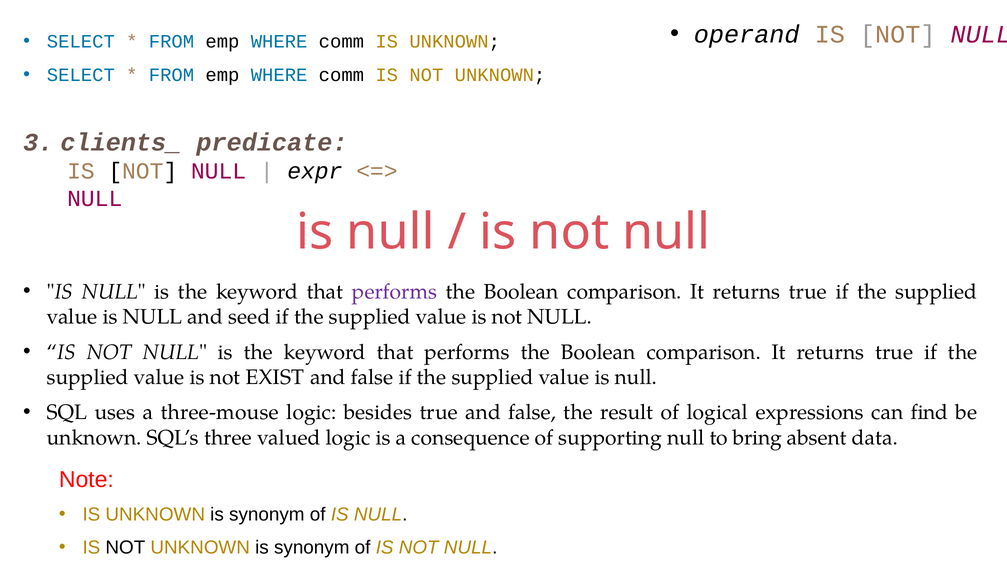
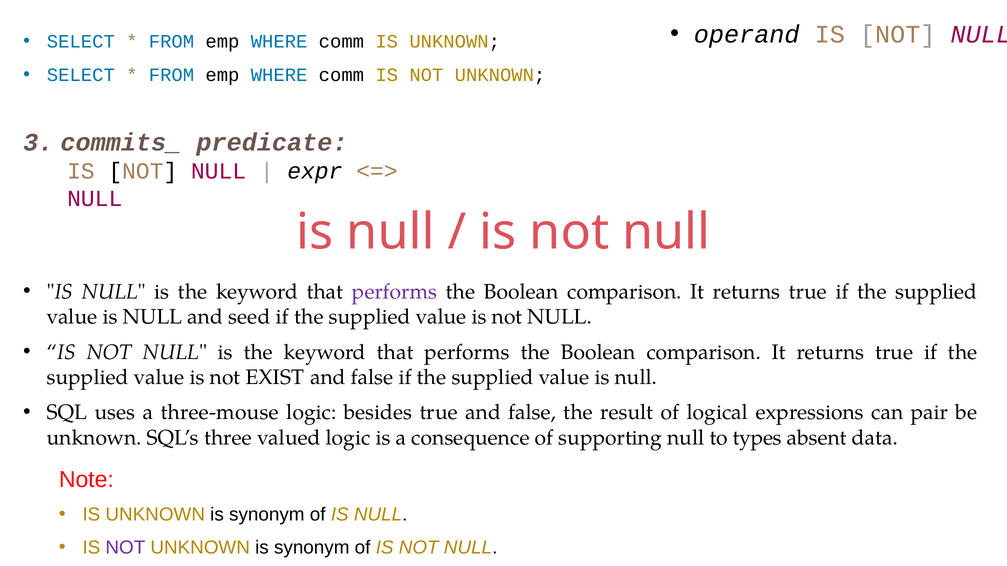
clients_: clients_ -> commits_
find: find -> pair
bring: bring -> types
NOT at (125, 548) colour: black -> purple
